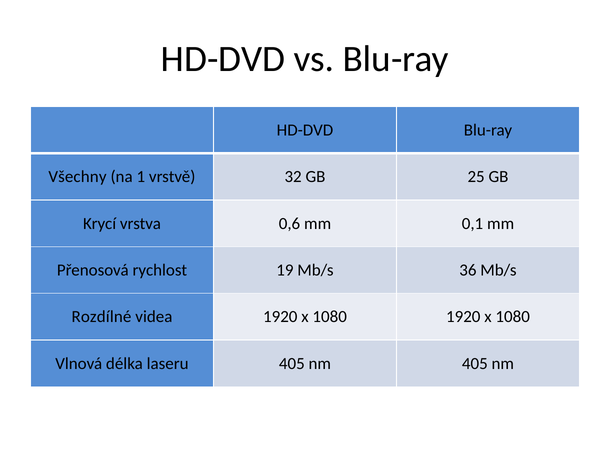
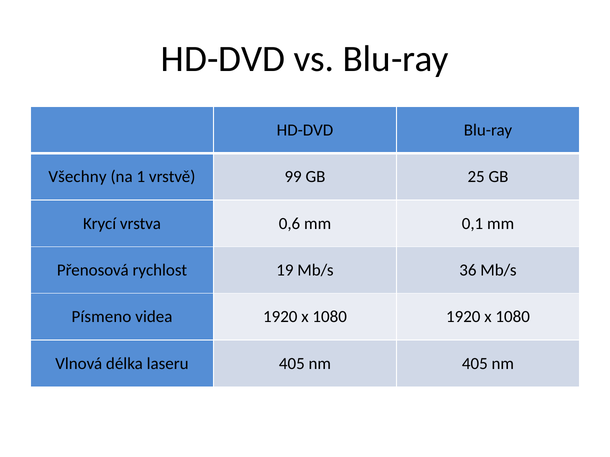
32: 32 -> 99
Rozdílné: Rozdílné -> Písmeno
